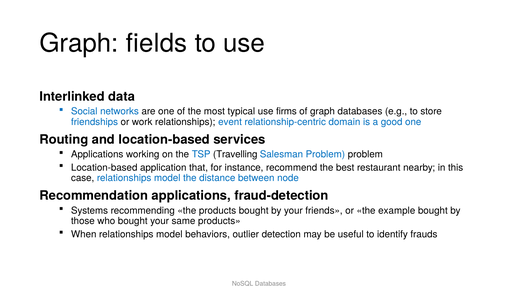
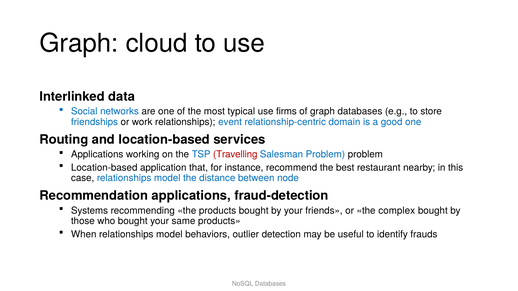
fields: fields -> cloud
Travelling colour: black -> red
example: example -> complex
